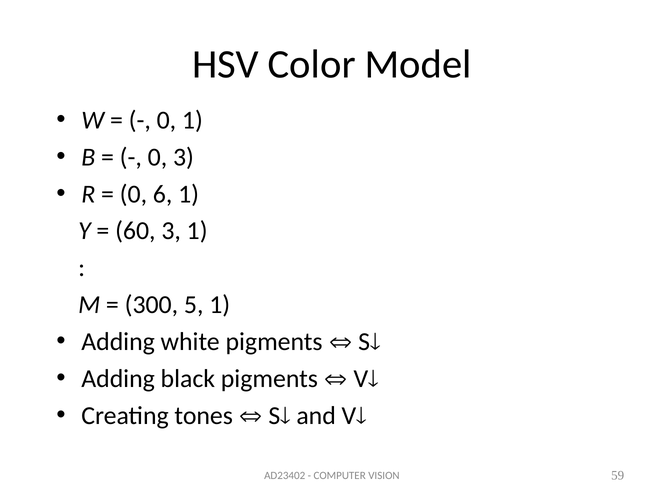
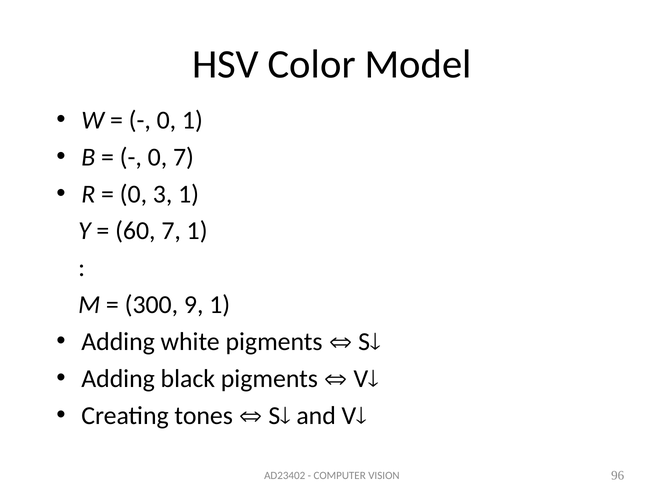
0 3: 3 -> 7
6: 6 -> 3
60 3: 3 -> 7
5: 5 -> 9
59: 59 -> 96
